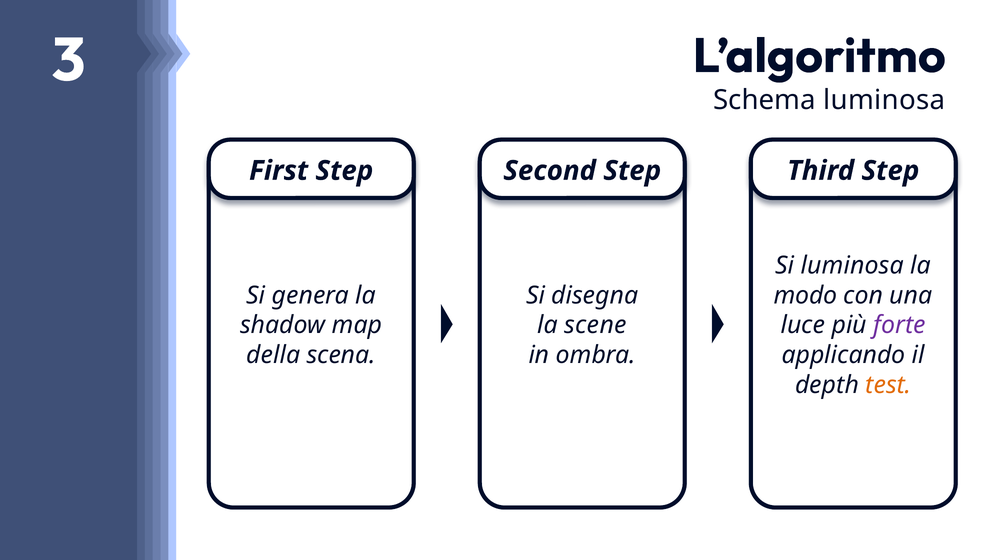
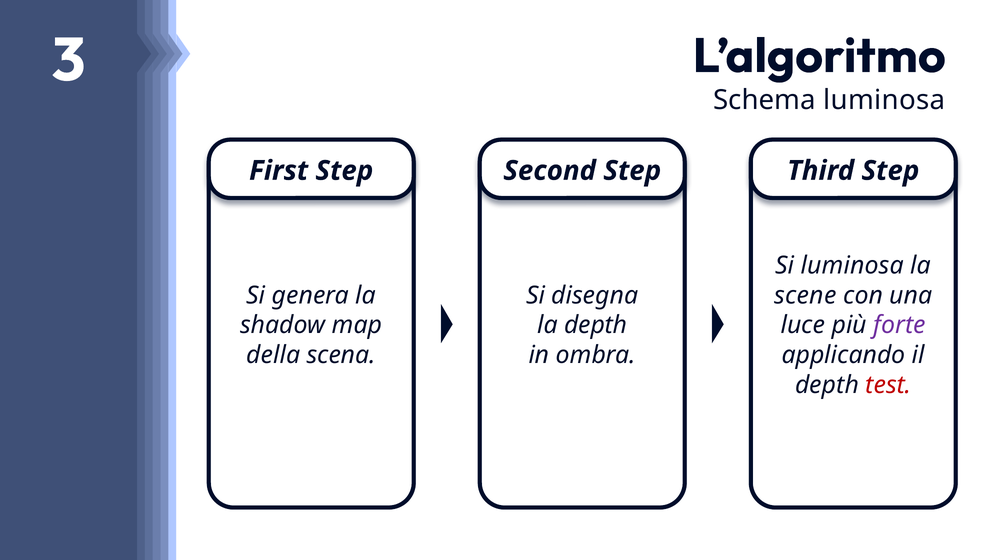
modo: modo -> scene
la scene: scene -> depth
test colour: orange -> red
